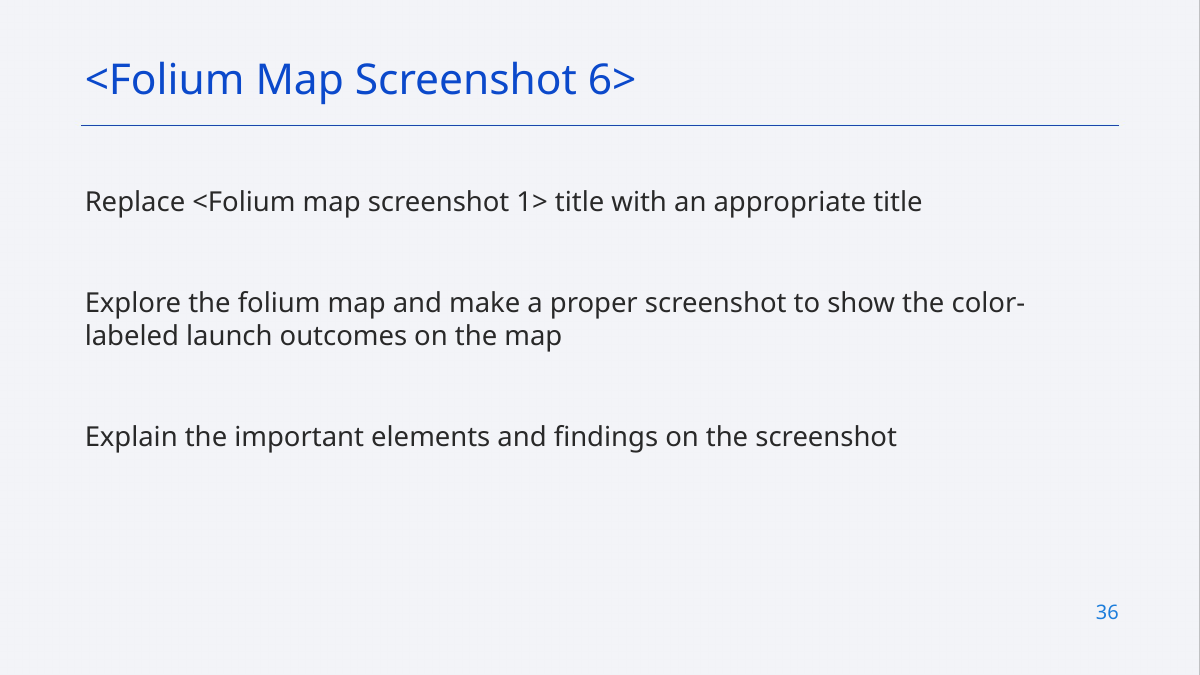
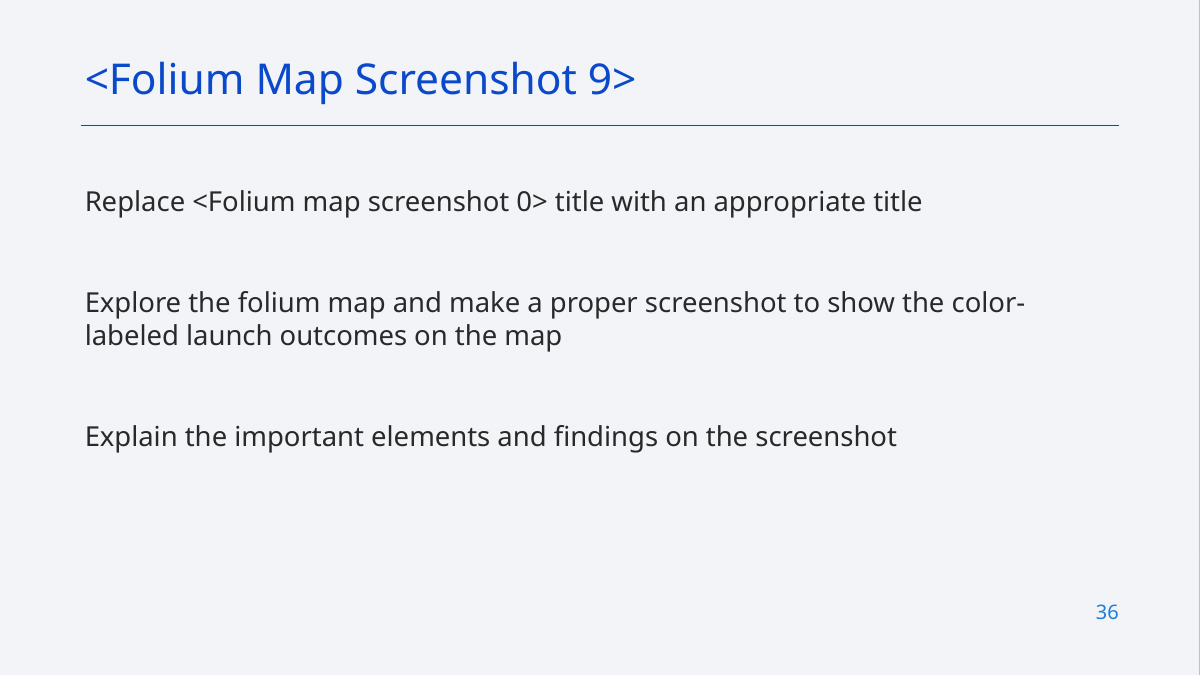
6>: 6> -> 9>
1>: 1> -> 0>
